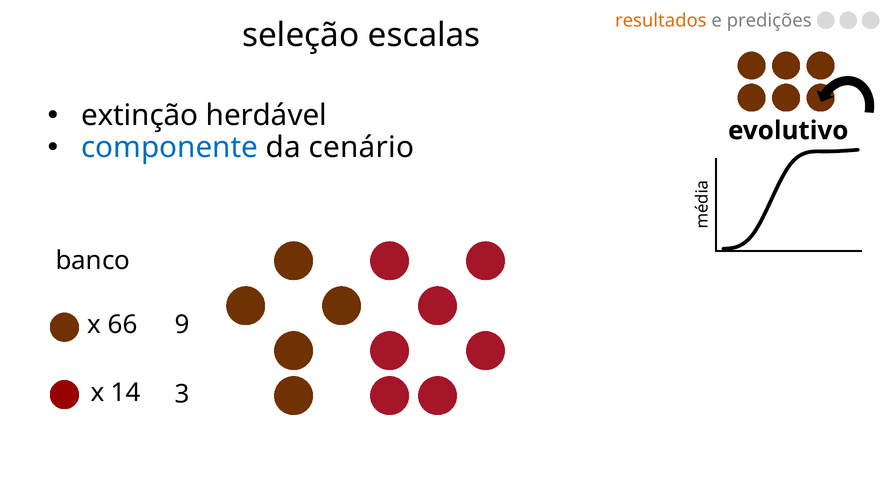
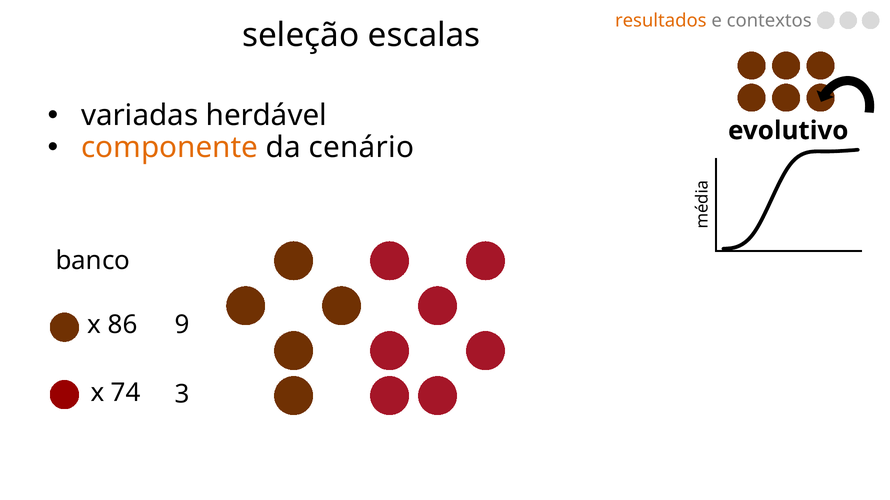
predições: predições -> contextos
extinção: extinção -> variadas
componente colour: blue -> orange
66: 66 -> 86
14: 14 -> 74
